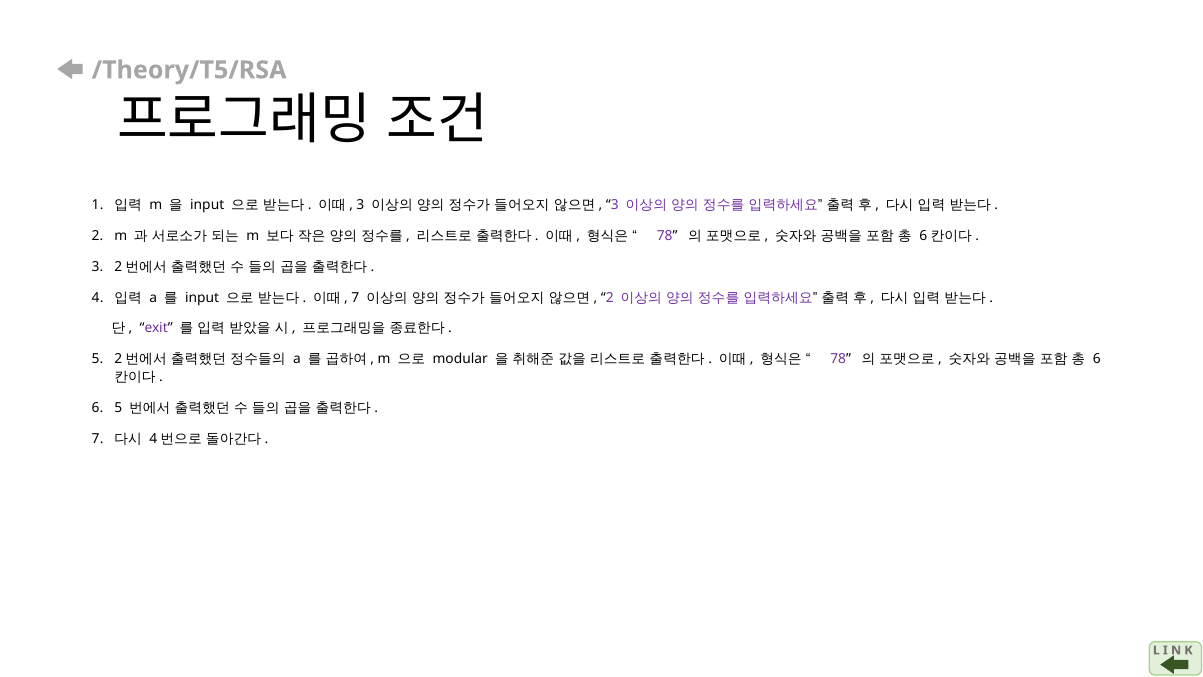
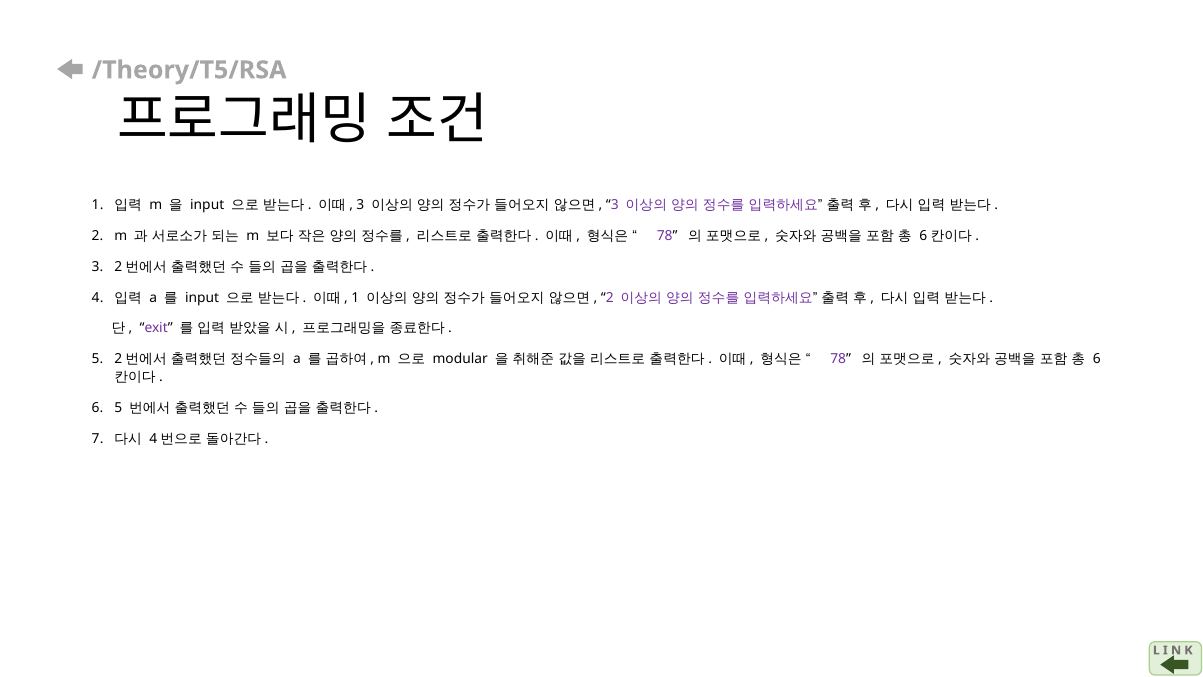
7 at (355, 297): 7 -> 1
